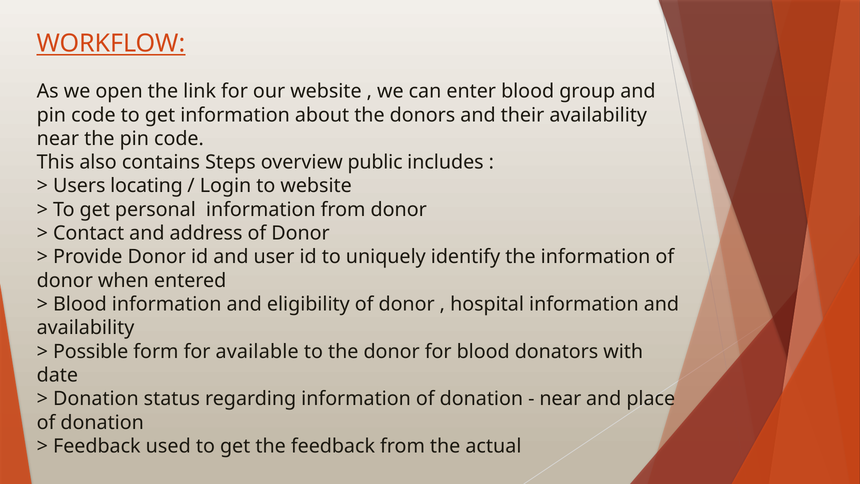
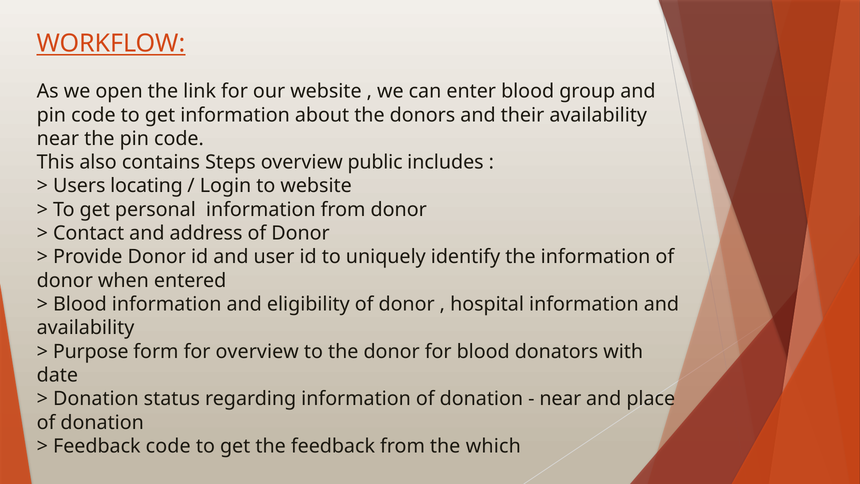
Possible: Possible -> Purpose
for available: available -> overview
Feedback used: used -> code
actual: actual -> which
